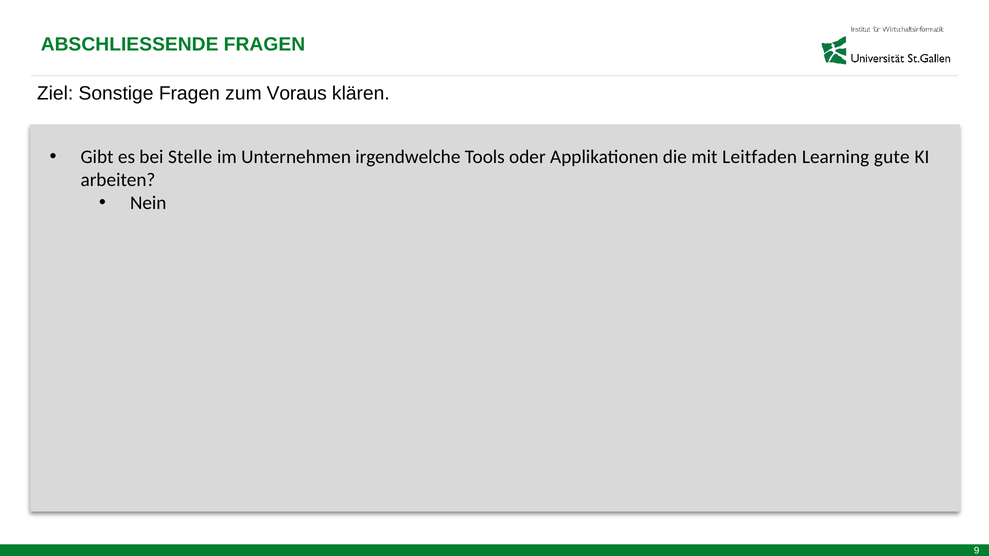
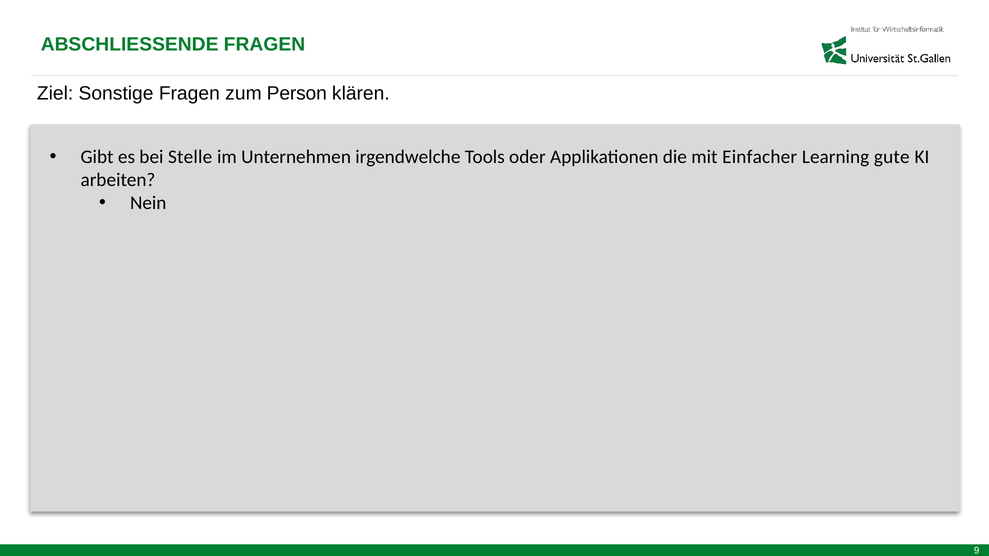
Voraus: Voraus -> Person
Leitfaden: Leitfaden -> Einfacher
